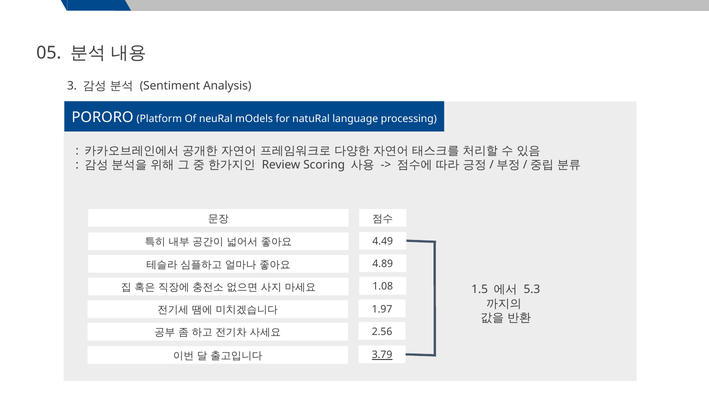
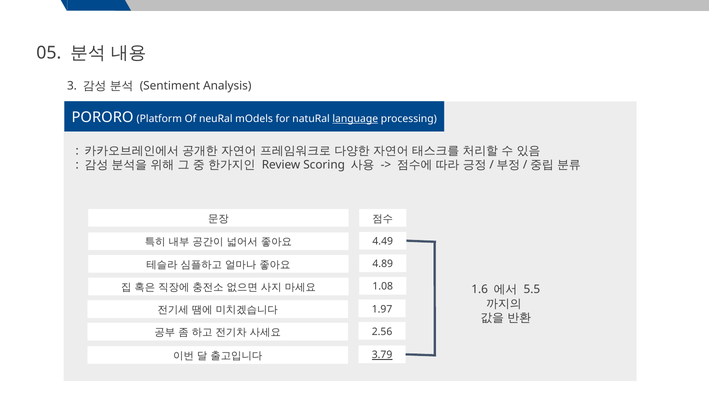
language underline: none -> present
1.5: 1.5 -> 1.6
5.3: 5.3 -> 5.5
